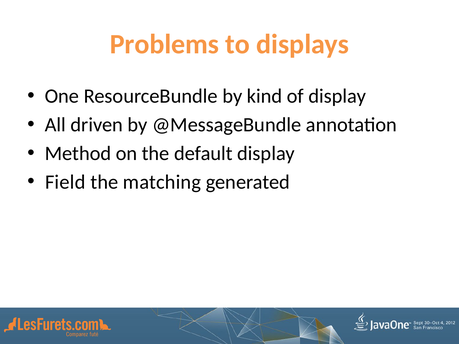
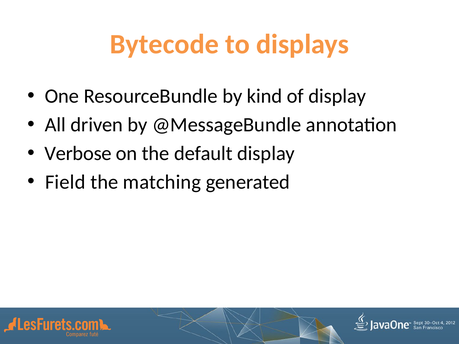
Problems: Problems -> Bytecode
Method: Method -> Verbose
